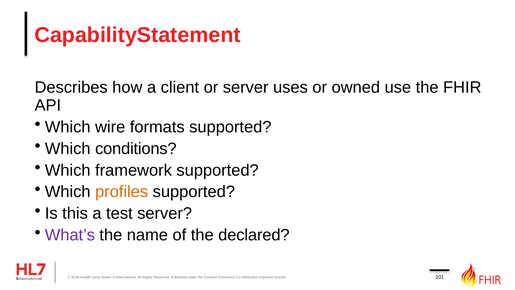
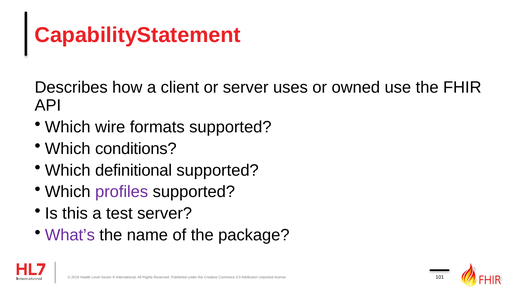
framework: framework -> definitional
profiles colour: orange -> purple
declared: declared -> package
